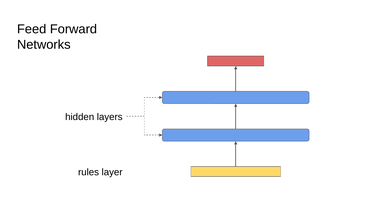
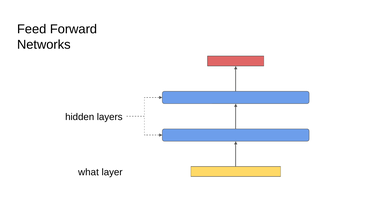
rules: rules -> what
